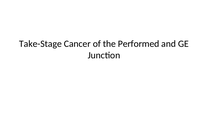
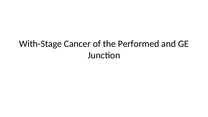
Take-Stage: Take-Stage -> With-Stage
